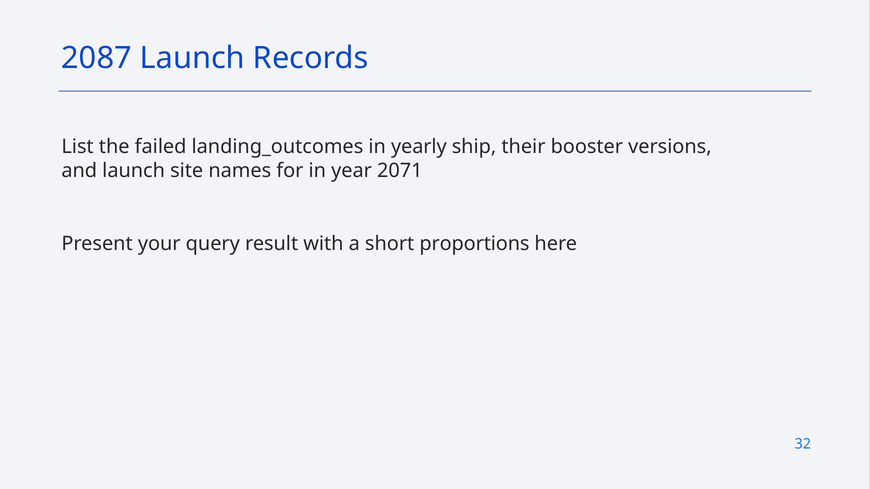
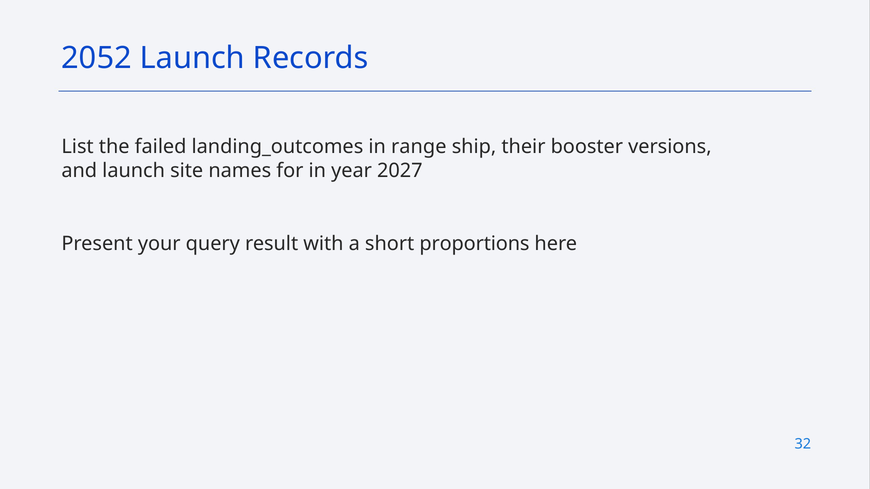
2087: 2087 -> 2052
yearly: yearly -> range
2071: 2071 -> 2027
